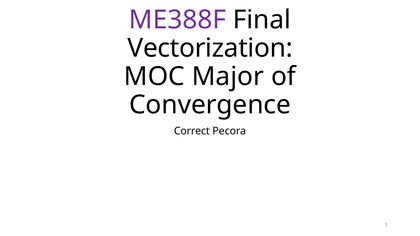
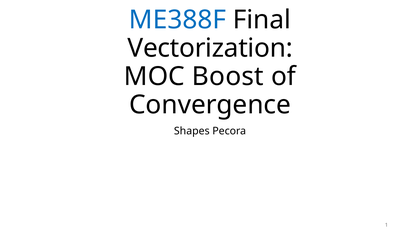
ME388F colour: purple -> blue
Major: Major -> Boost
Correct: Correct -> Shapes
